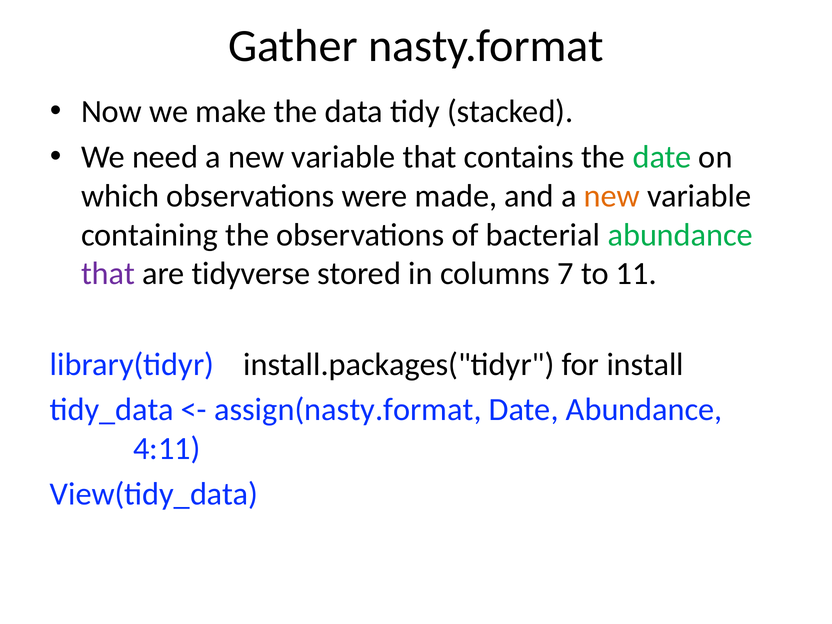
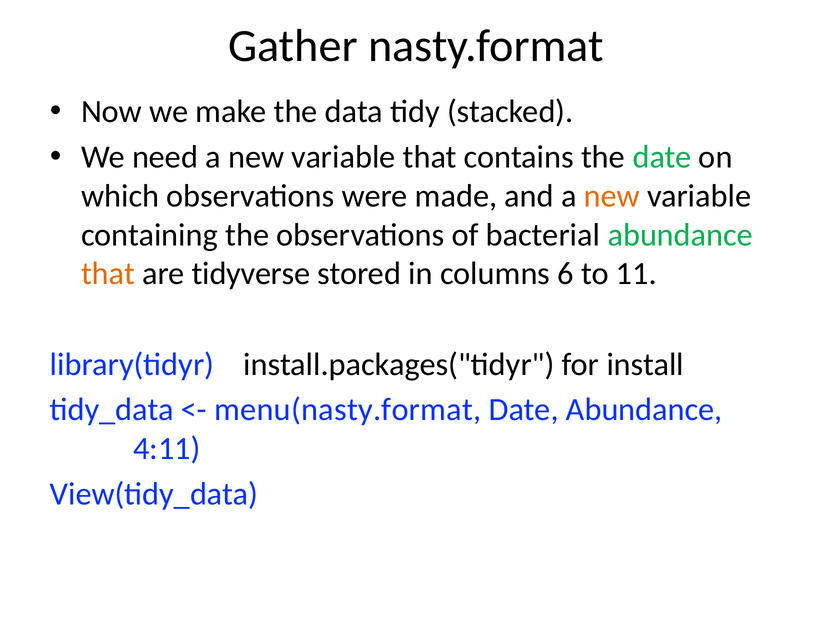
that at (108, 274) colour: purple -> orange
7: 7 -> 6
assign(nasty.format: assign(nasty.format -> menu(nasty.format
